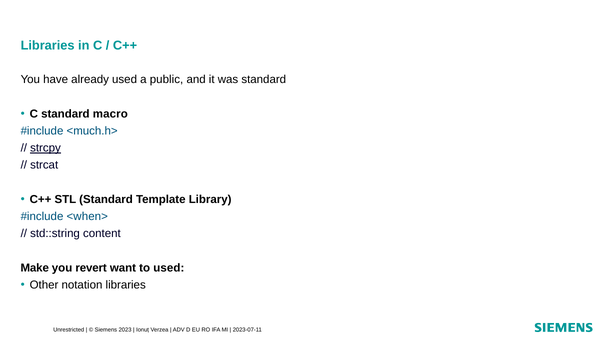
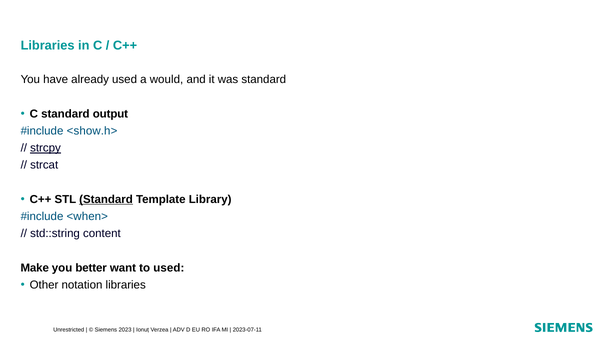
public: public -> would
macro: macro -> output
<much.h>: <much.h> -> <show.h>
Standard at (106, 199) underline: none -> present
revert: revert -> better
